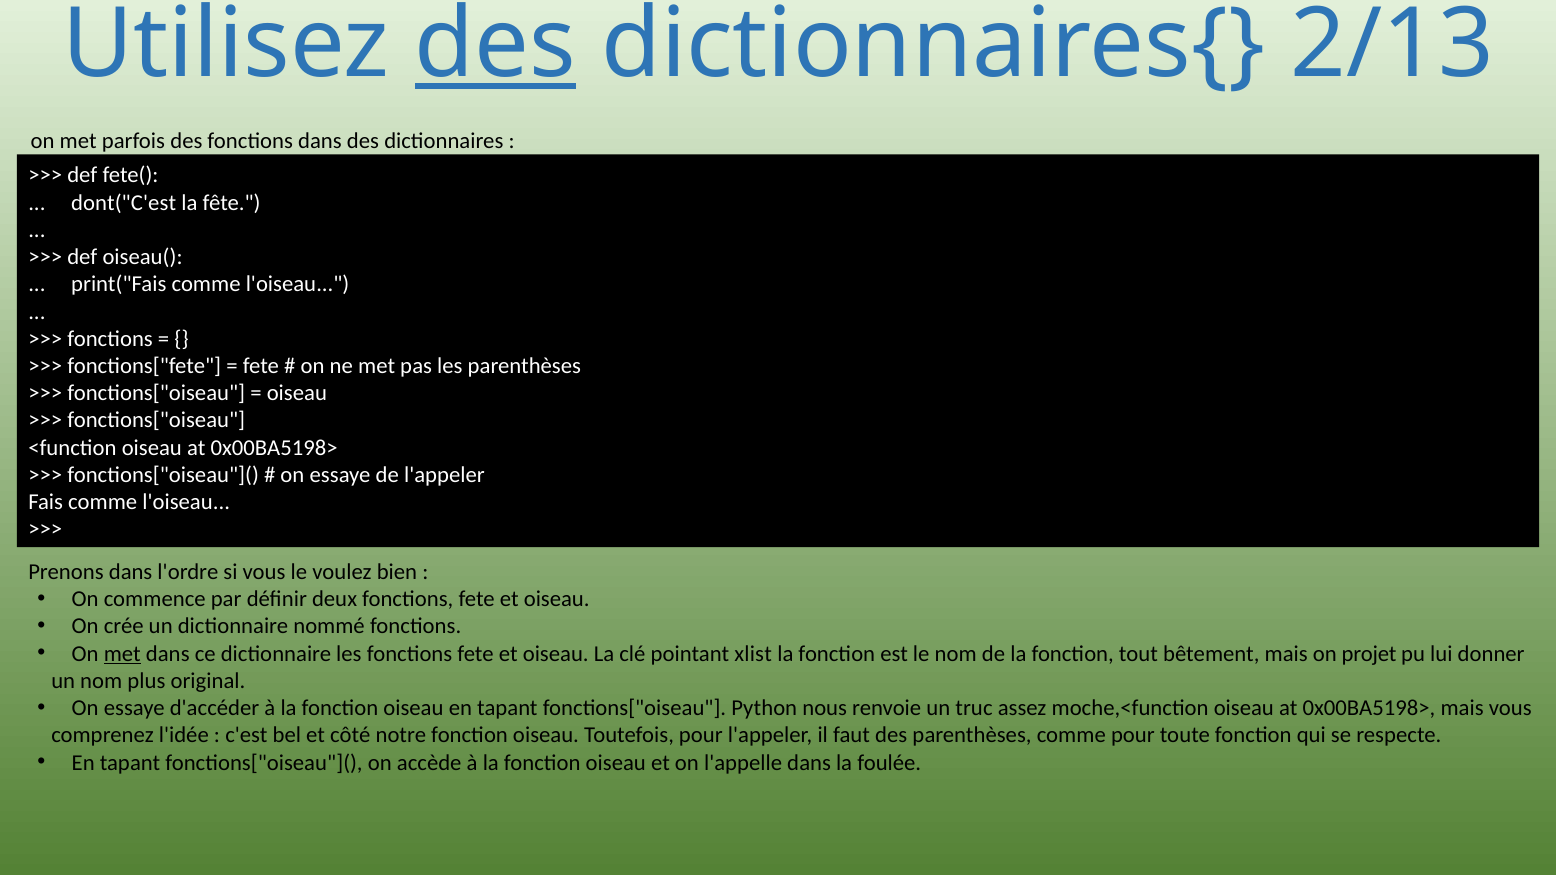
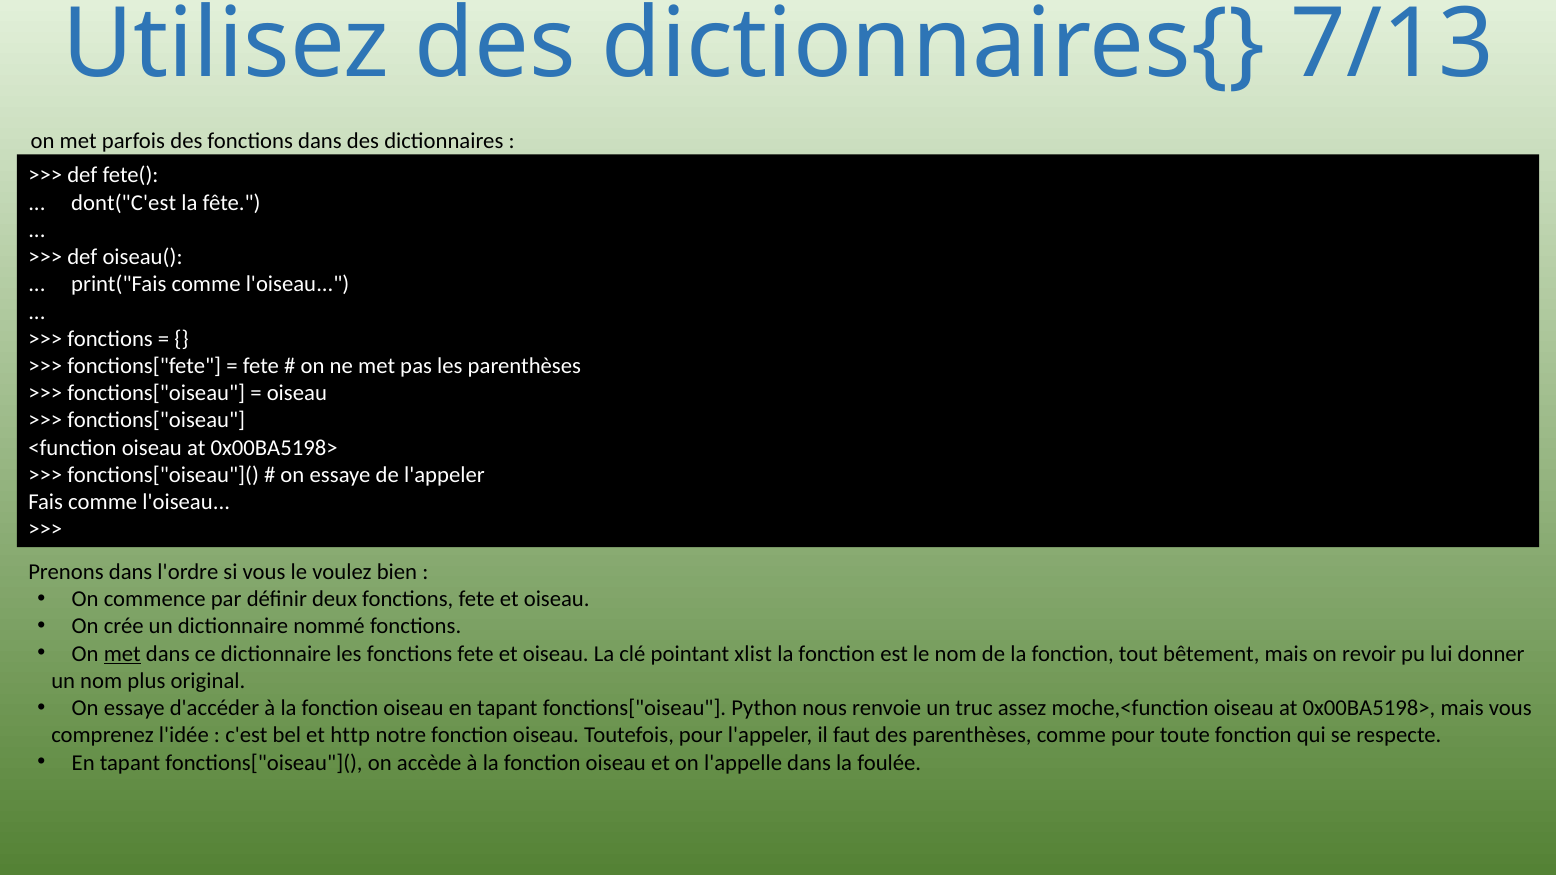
des at (496, 45) underline: present -> none
2/13: 2/13 -> 7/13
projet: projet -> revoir
côté: côté -> http
